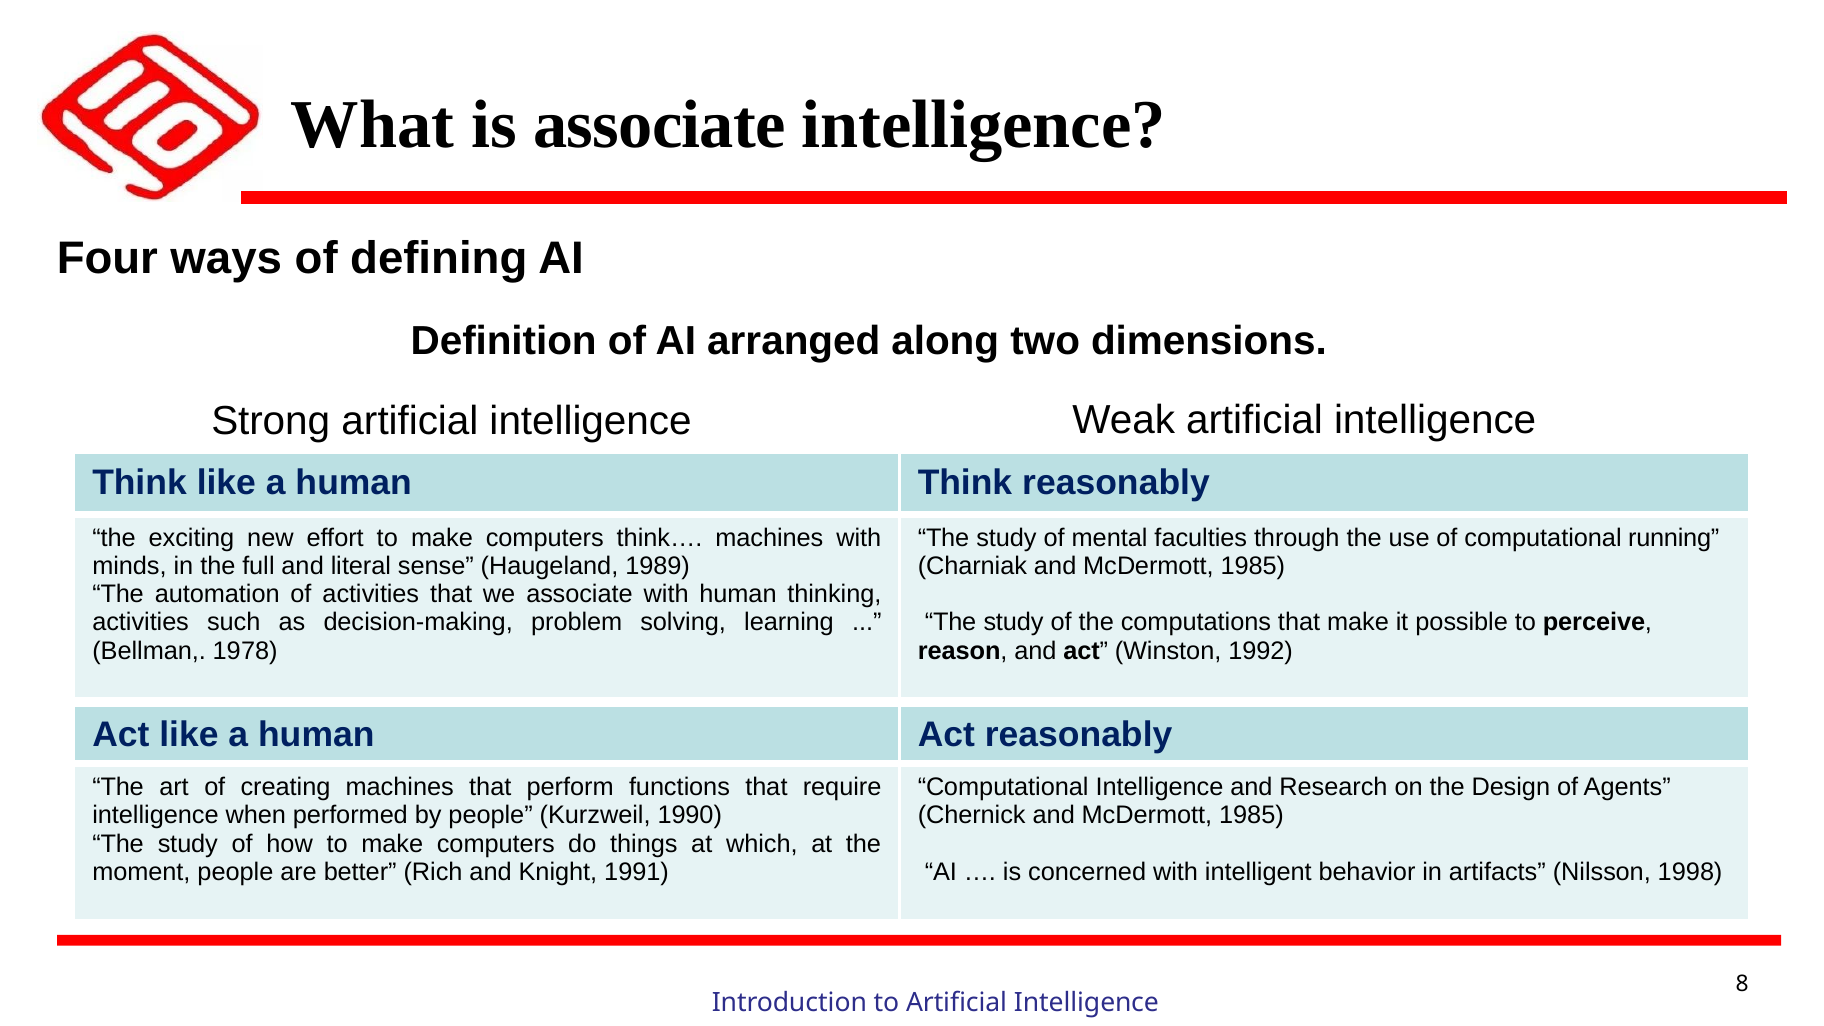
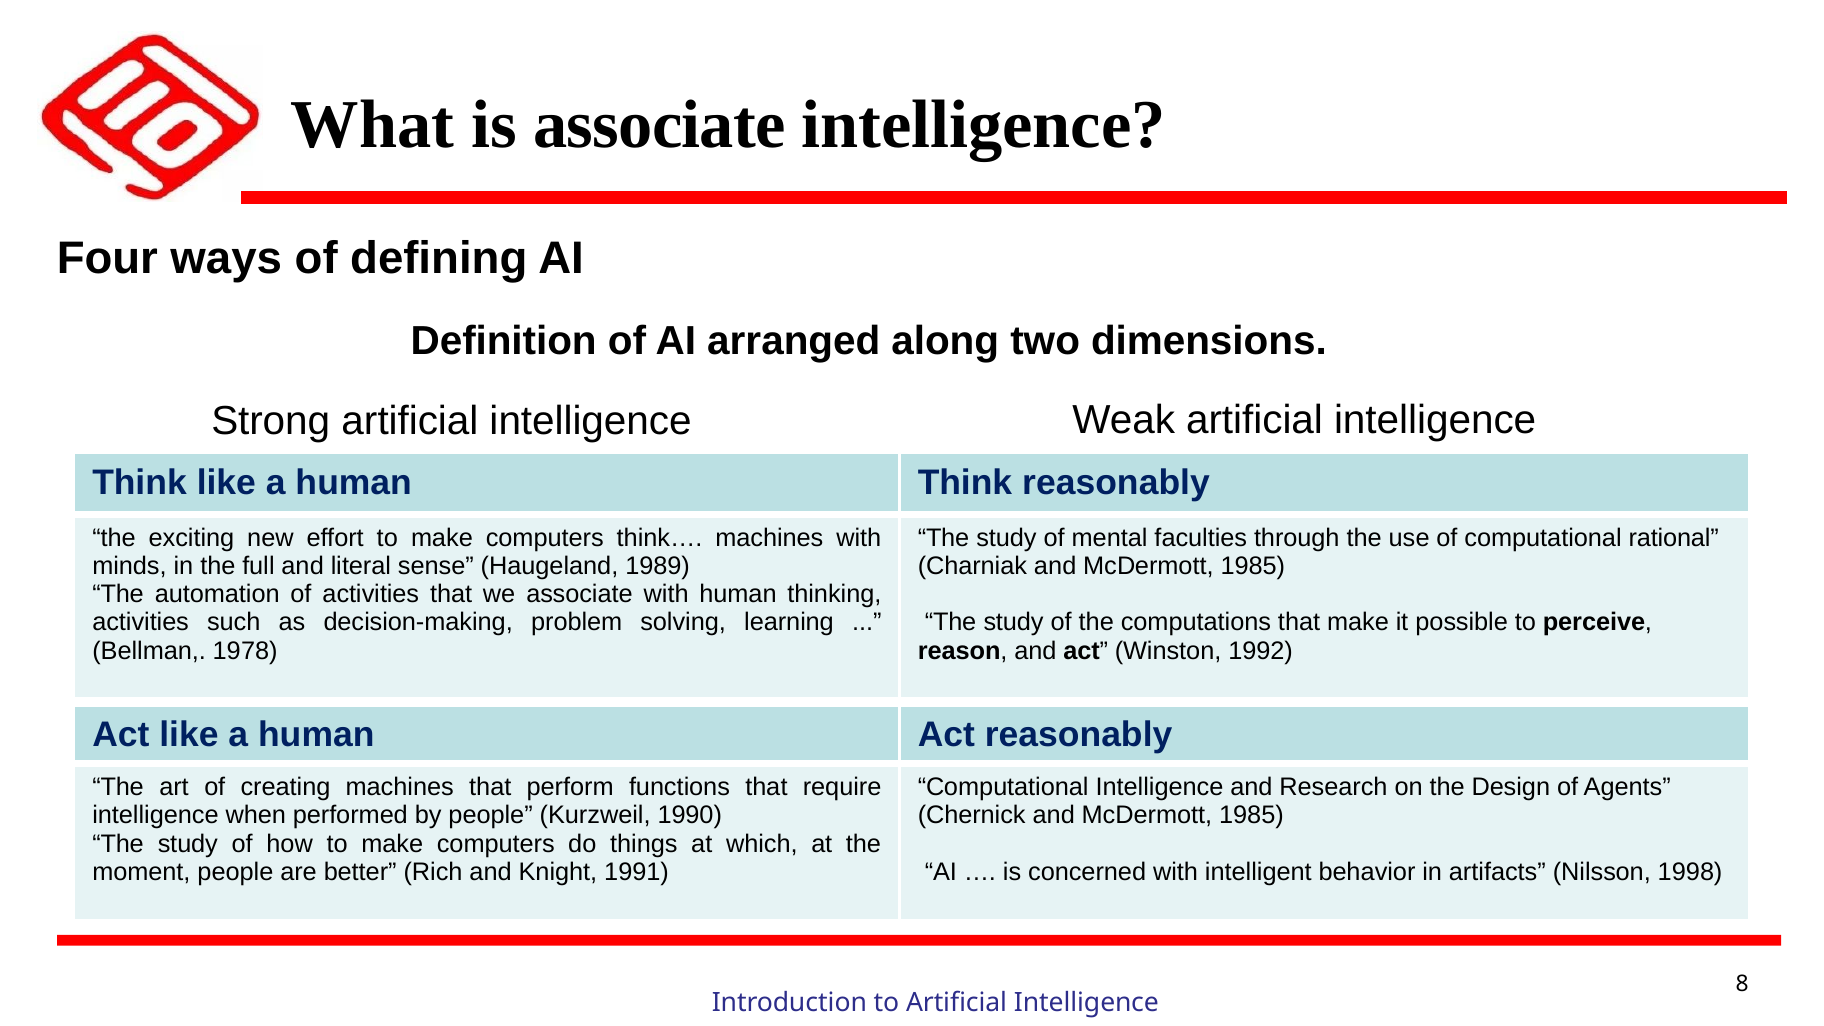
running: running -> rational
